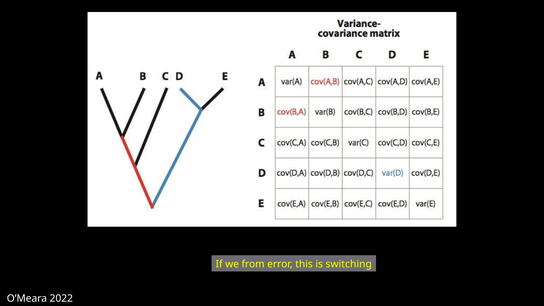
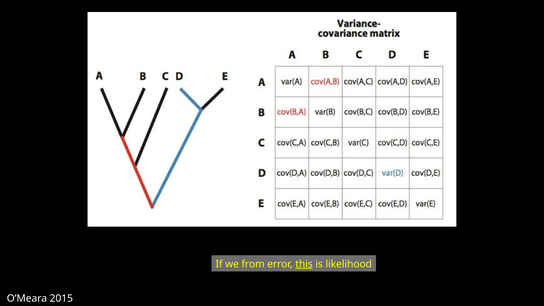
this underline: none -> present
switching: switching -> likelihood
2022: 2022 -> 2015
